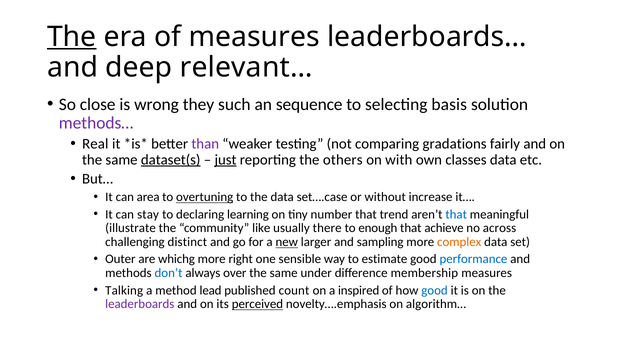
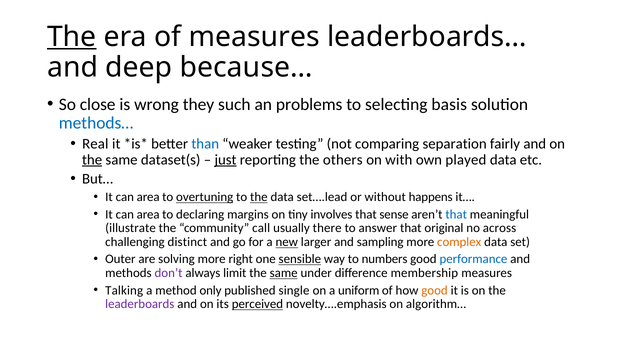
relevant…: relevant… -> because…
sequence: sequence -> problems
methods… colour: purple -> blue
than colour: purple -> blue
gradations: gradations -> separation
the at (92, 160) underline: none -> present
dataset(s underline: present -> none
classes: classes -> played
the at (259, 197) underline: none -> present
set….case: set….case -> set….lead
increase: increase -> happens
stay at (148, 214): stay -> area
learning: learning -> margins
number: number -> involves
trend: trend -> sense
like: like -> call
enough: enough -> answer
achieve: achieve -> original
whichg: whichg -> solving
sensible underline: none -> present
estimate: estimate -> numbers
don’t colour: blue -> purple
over: over -> limit
same at (284, 273) underline: none -> present
lead: lead -> only
count: count -> single
inspired: inspired -> uniform
good at (435, 290) colour: blue -> orange
